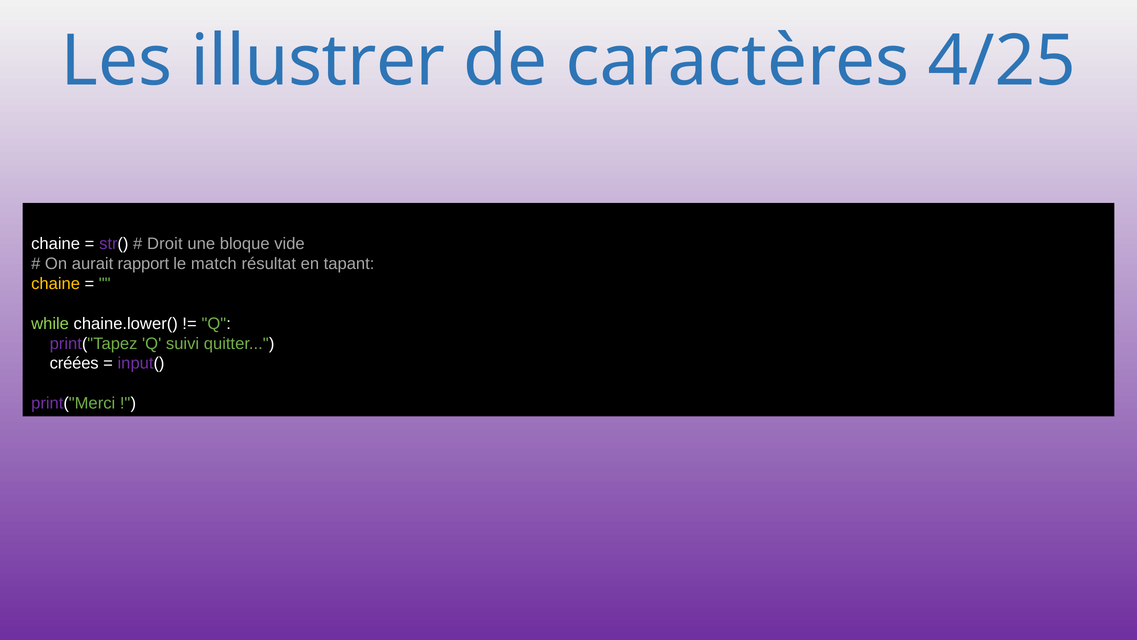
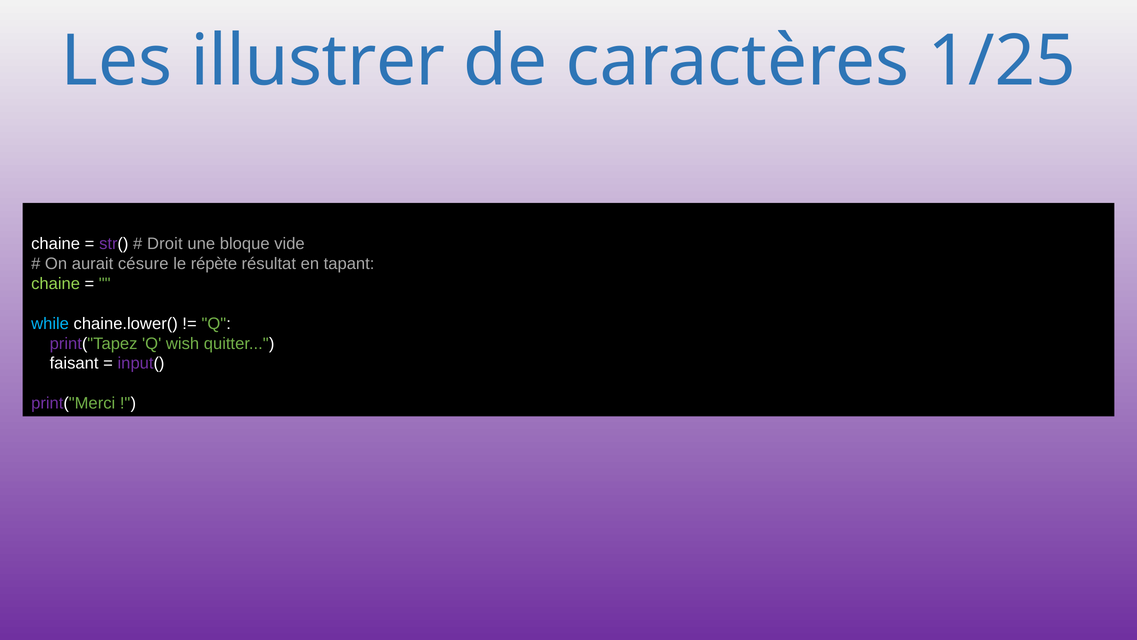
4/25: 4/25 -> 1/25
rapport: rapport -> césure
match: match -> répète
chaine at (56, 284) colour: yellow -> light green
while colour: light green -> light blue
suivi: suivi -> wish
créées: créées -> faisant
